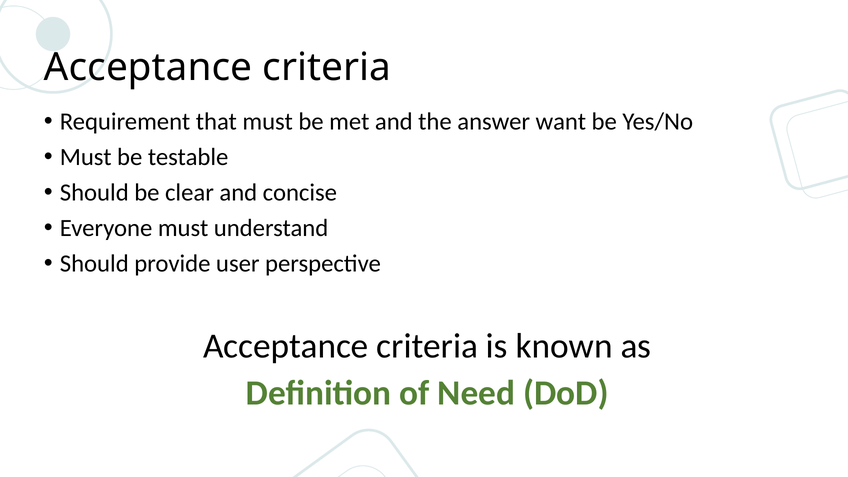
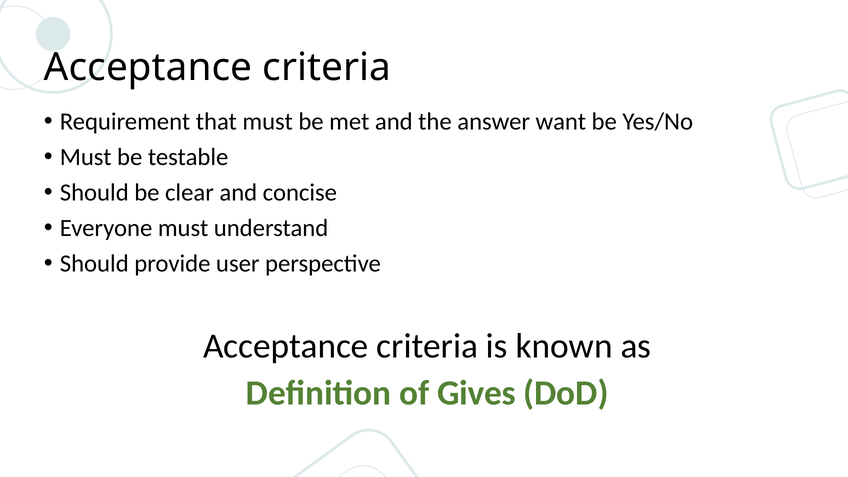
Need: Need -> Gives
